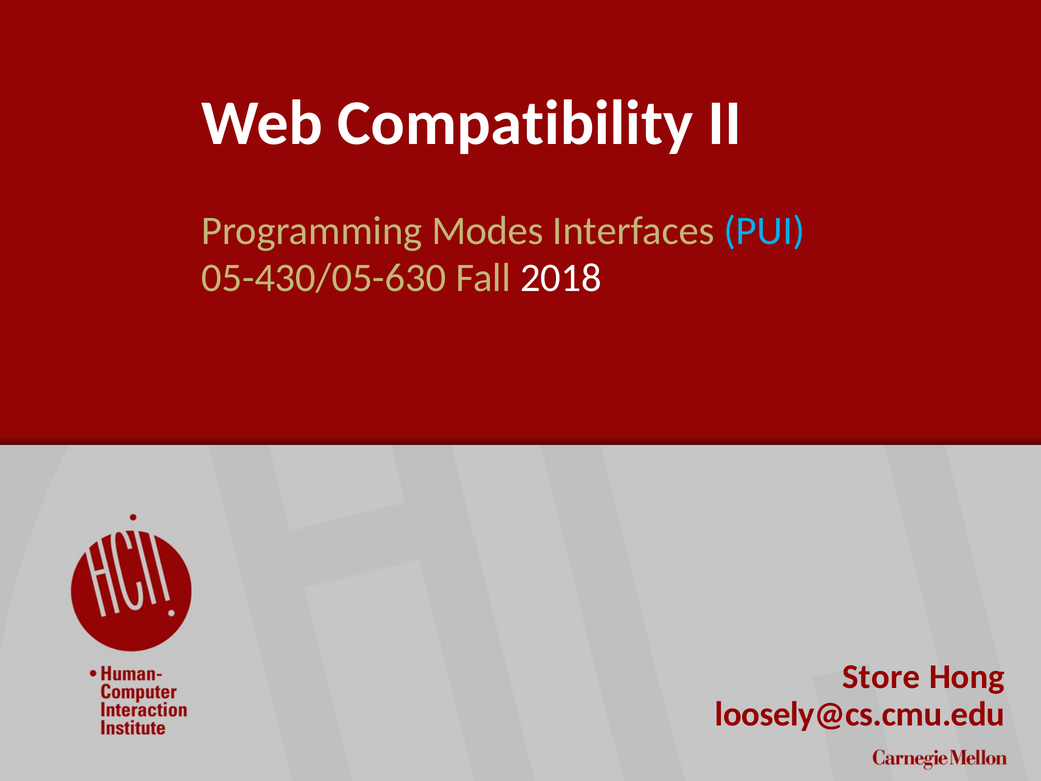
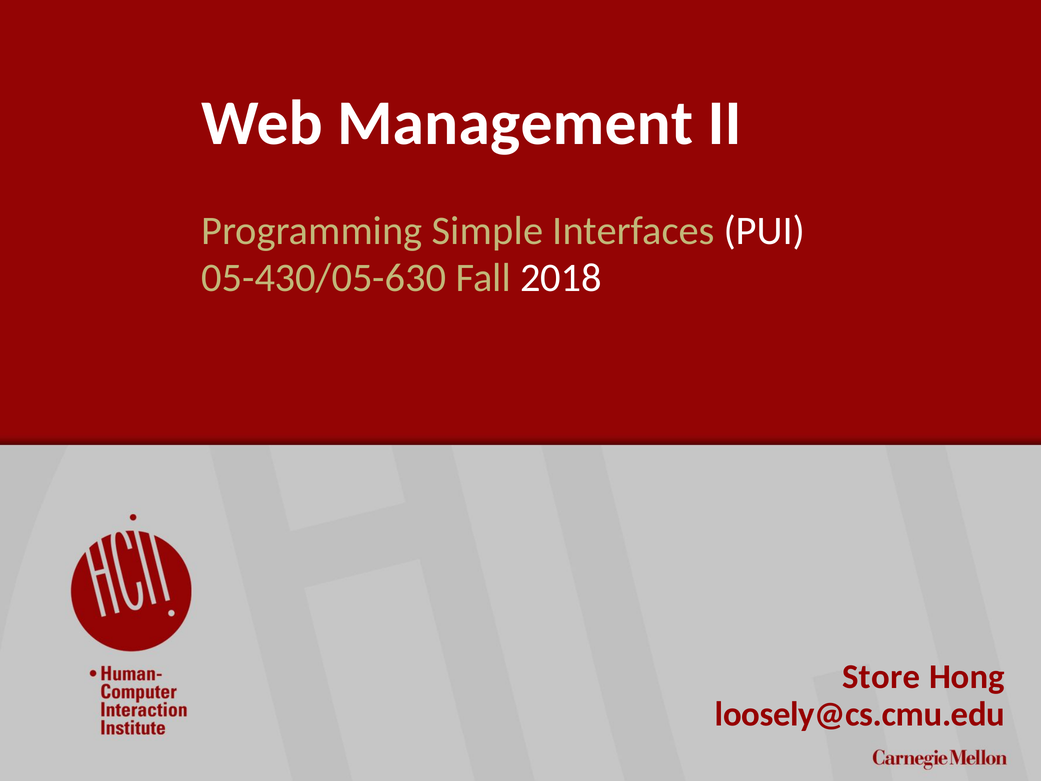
Compatibility: Compatibility -> Management
Modes: Modes -> Simple
PUI colour: light blue -> white
